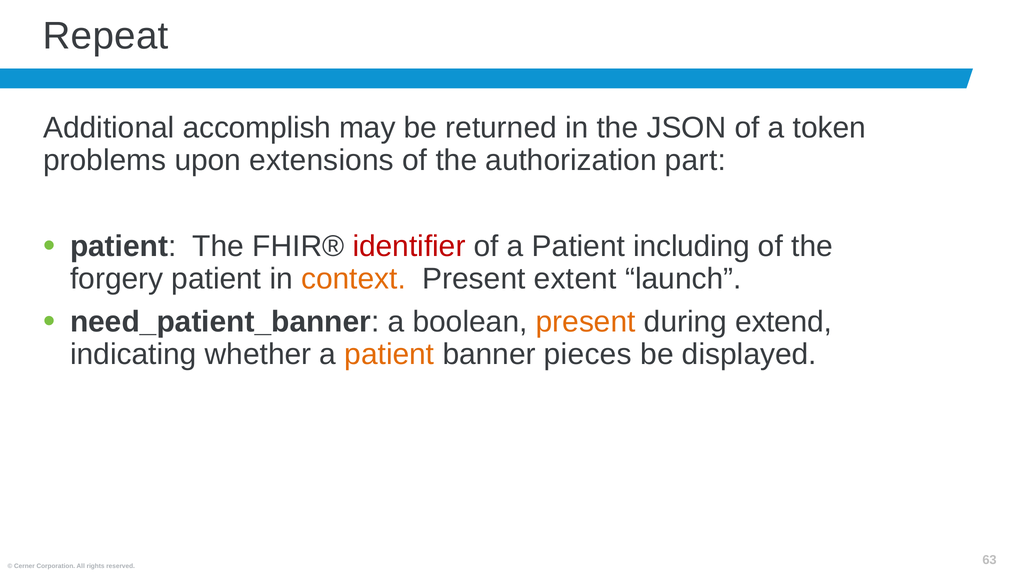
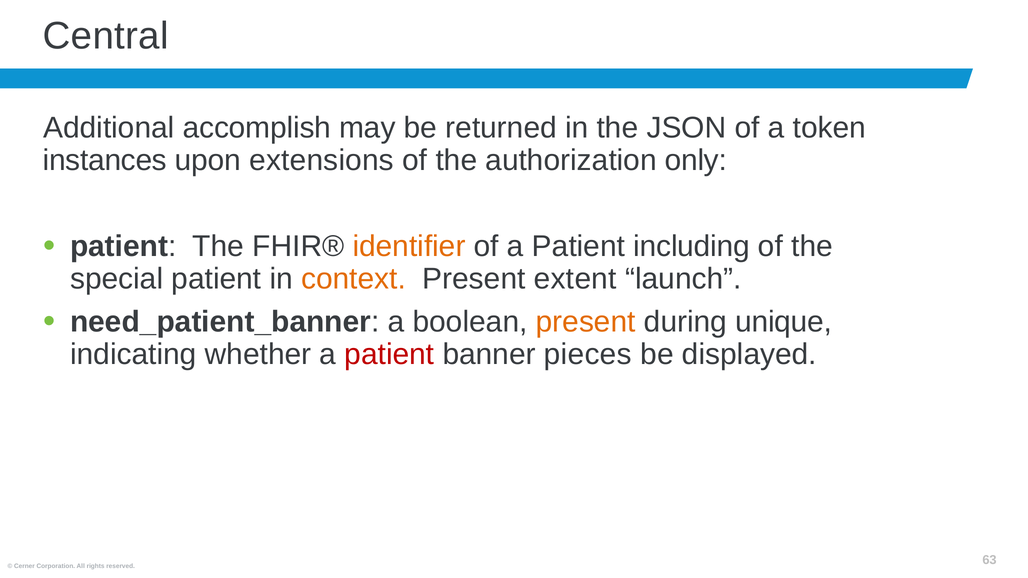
Repeat: Repeat -> Central
problems: problems -> instances
part: part -> only
identifier colour: red -> orange
forgery: forgery -> special
extend: extend -> unique
patient at (389, 354) colour: orange -> red
